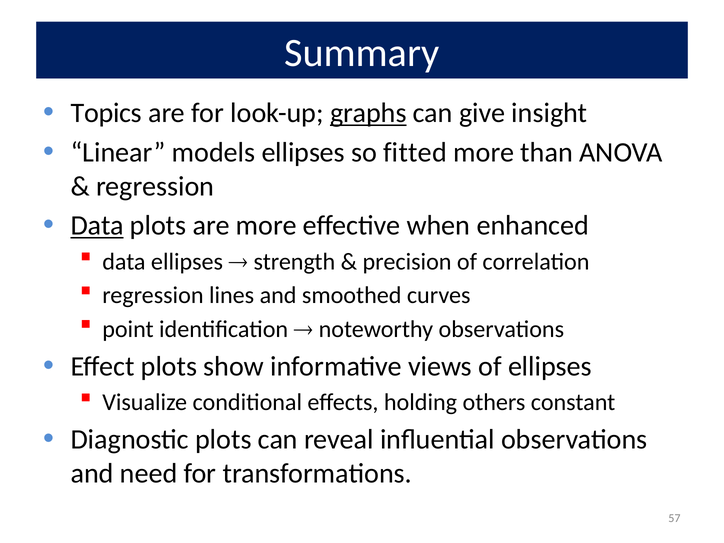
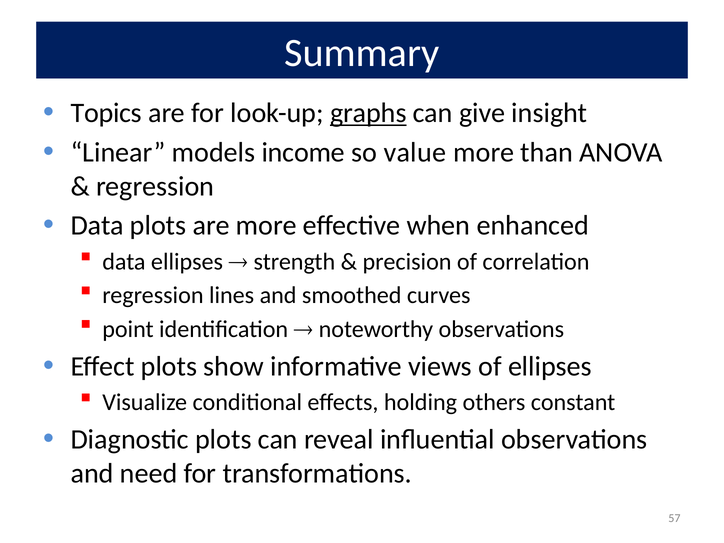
models ellipses: ellipses -> income
fitted: fitted -> value
Data at (97, 226) underline: present -> none
